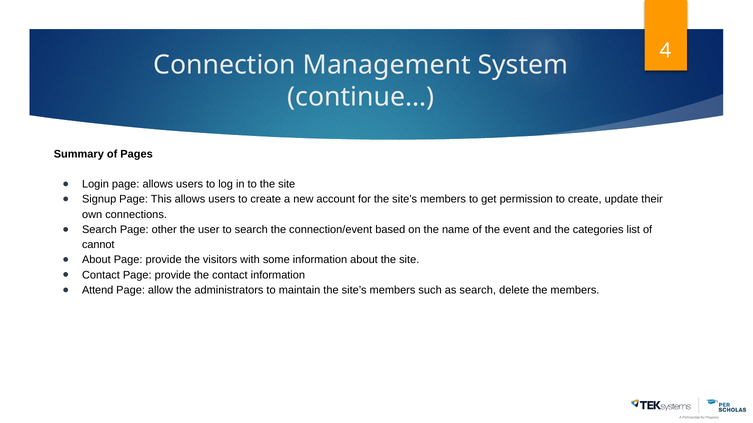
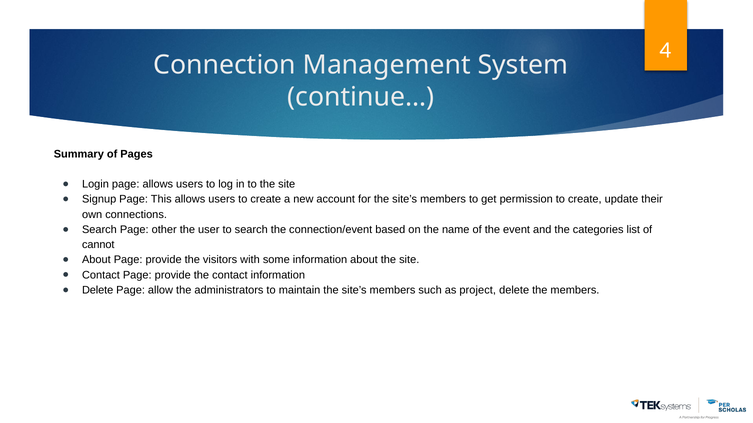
Attend at (98, 290): Attend -> Delete
as search: search -> project
